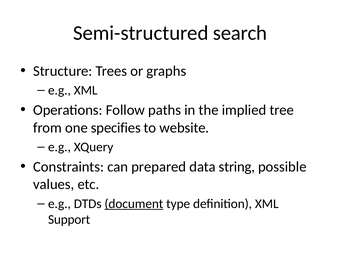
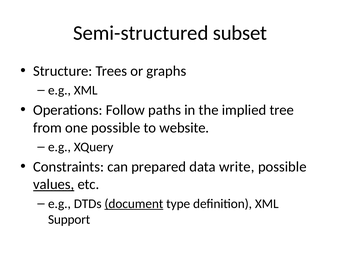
search: search -> subset
one specifies: specifies -> possible
string: string -> write
values underline: none -> present
